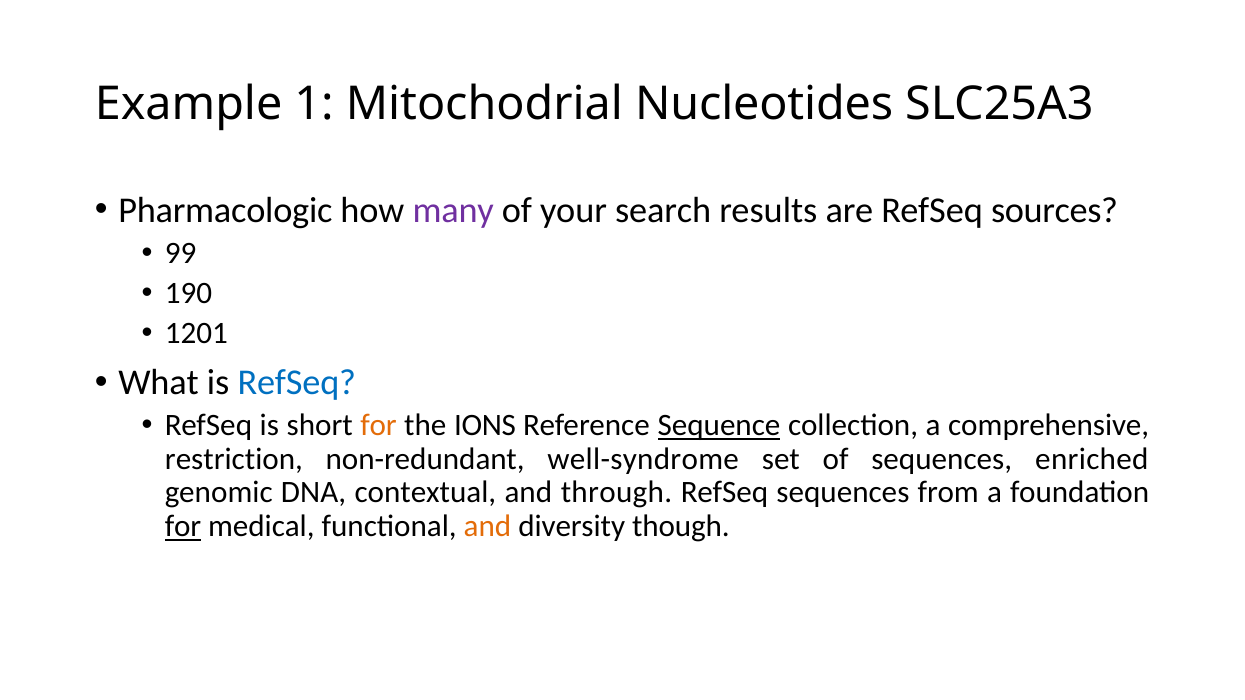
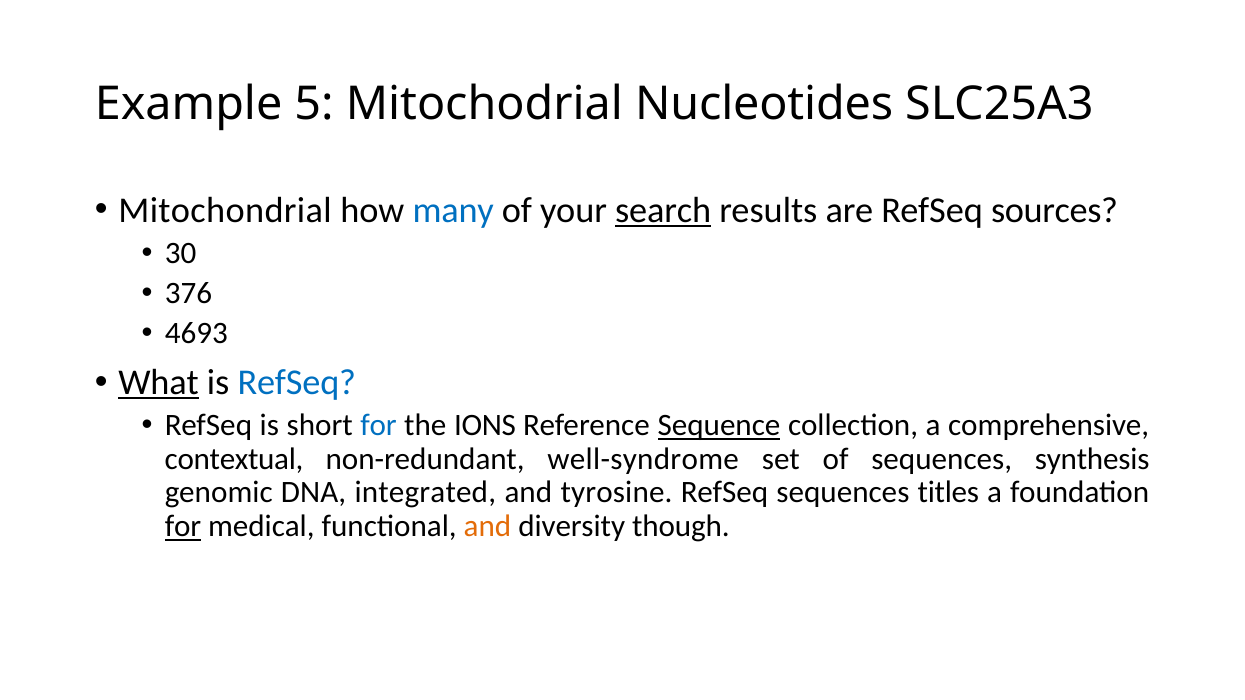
1: 1 -> 5
Pharmacologic: Pharmacologic -> Mitochondrial
many colour: purple -> blue
search underline: none -> present
99: 99 -> 30
190: 190 -> 376
1201: 1201 -> 4693
What underline: none -> present
for at (379, 426) colour: orange -> blue
restriction: restriction -> contextual
enriched: enriched -> synthesis
contextual: contextual -> integrated
through: through -> tyrosine
from: from -> titles
